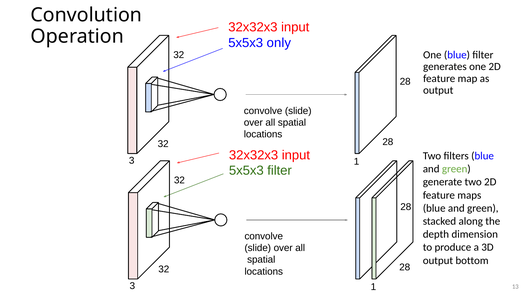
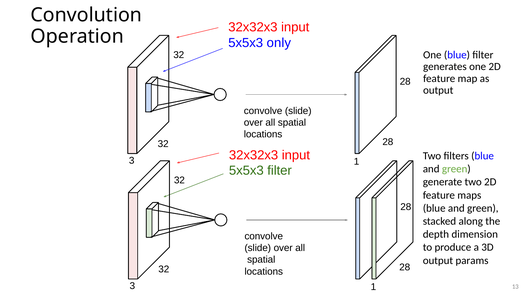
bottom: bottom -> params
